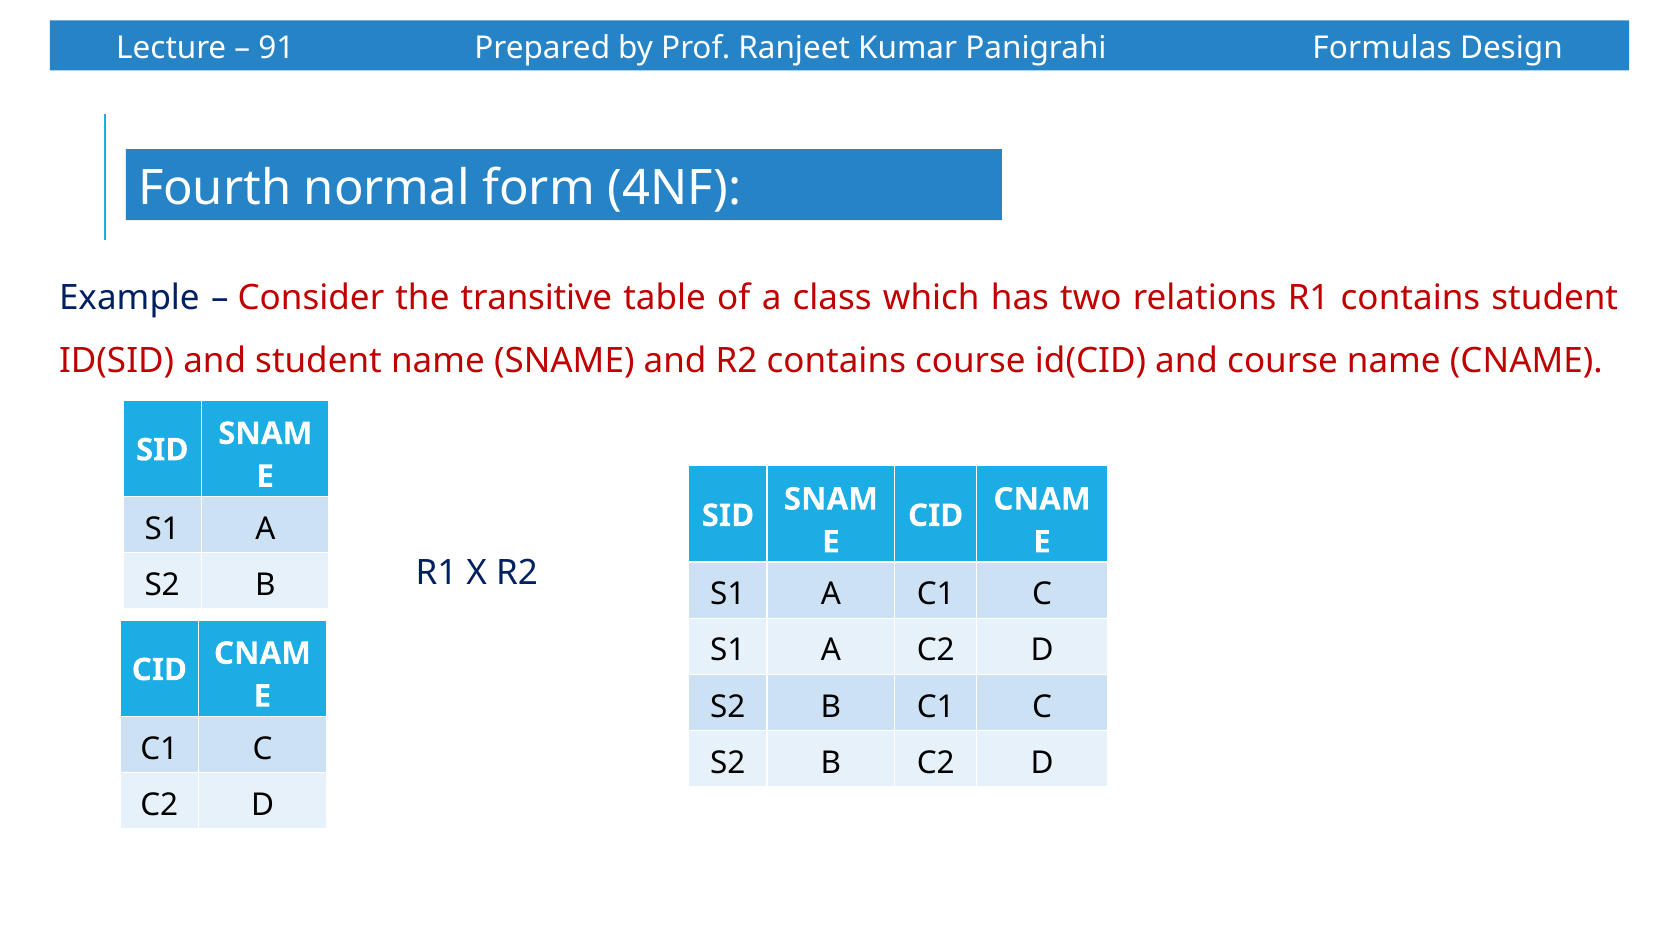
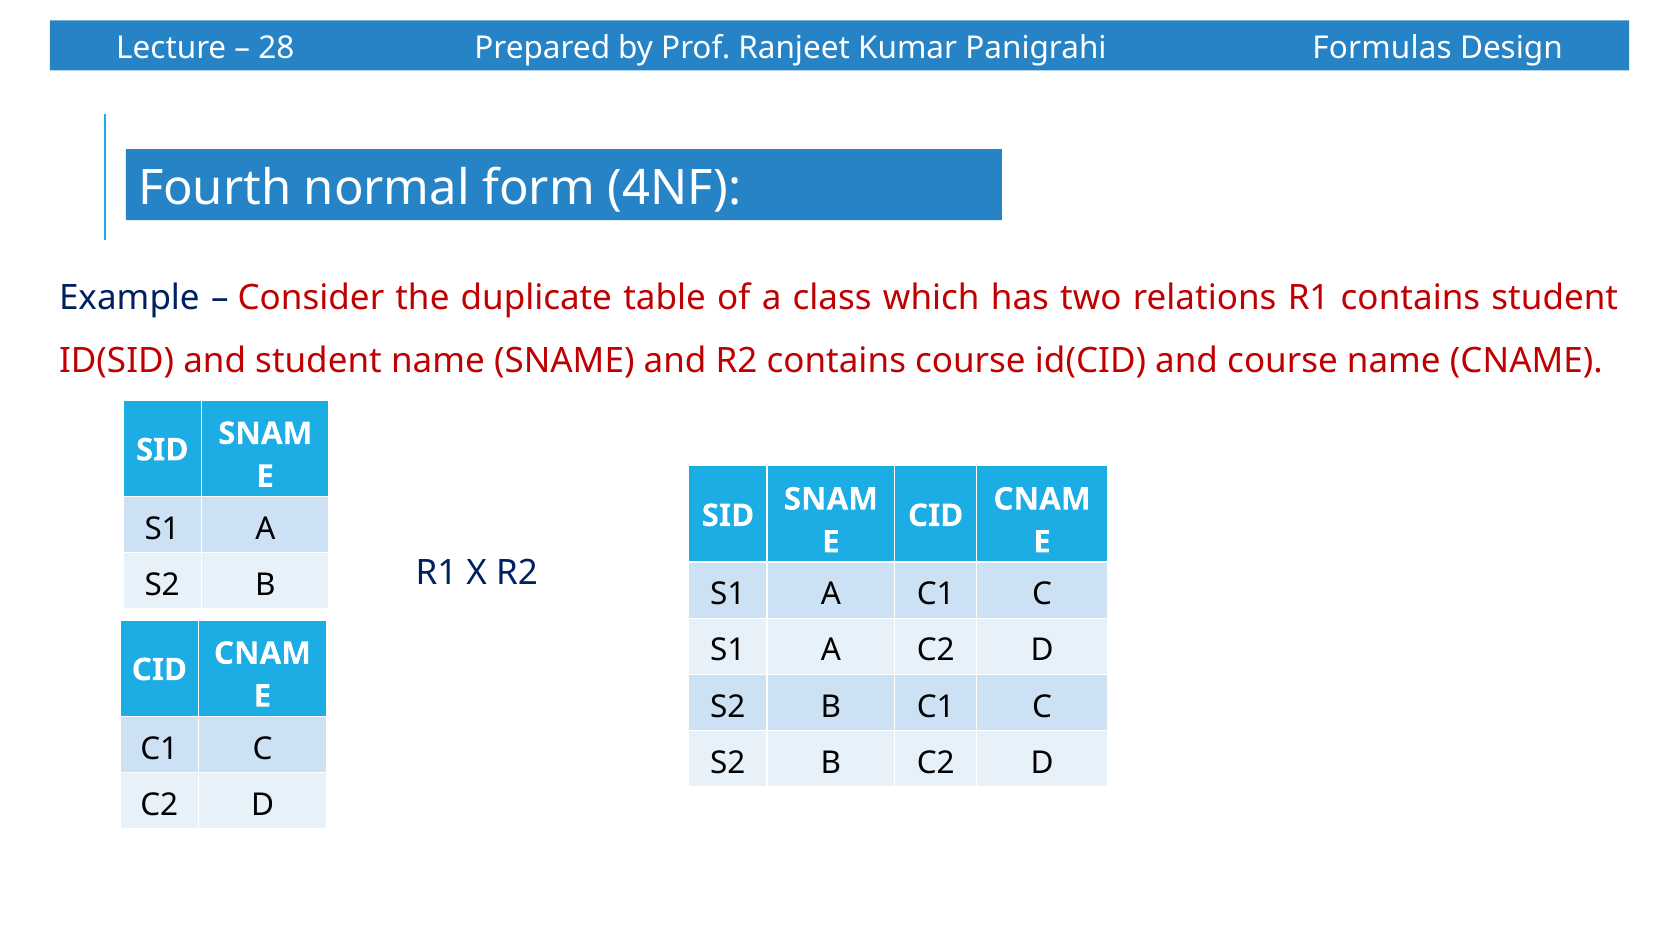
91: 91 -> 28
transitive: transitive -> duplicate
